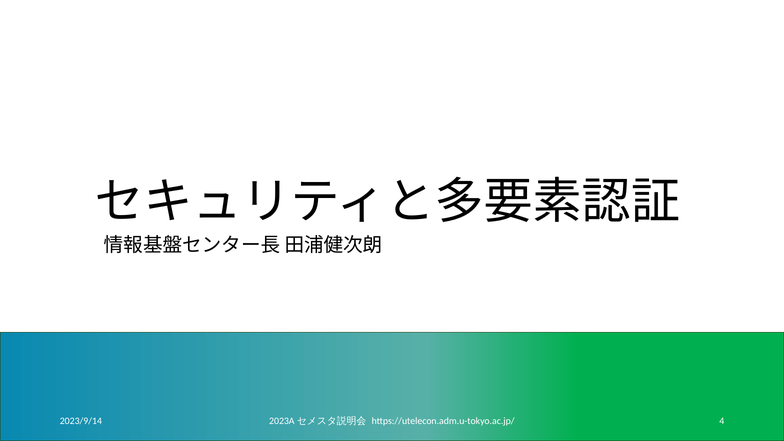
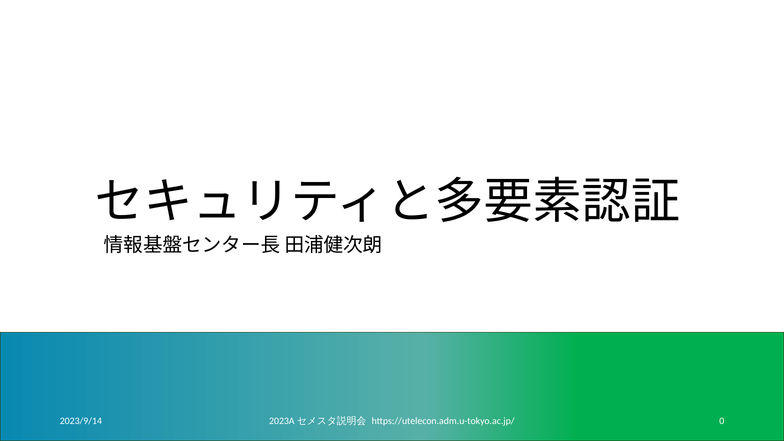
4: 4 -> 0
